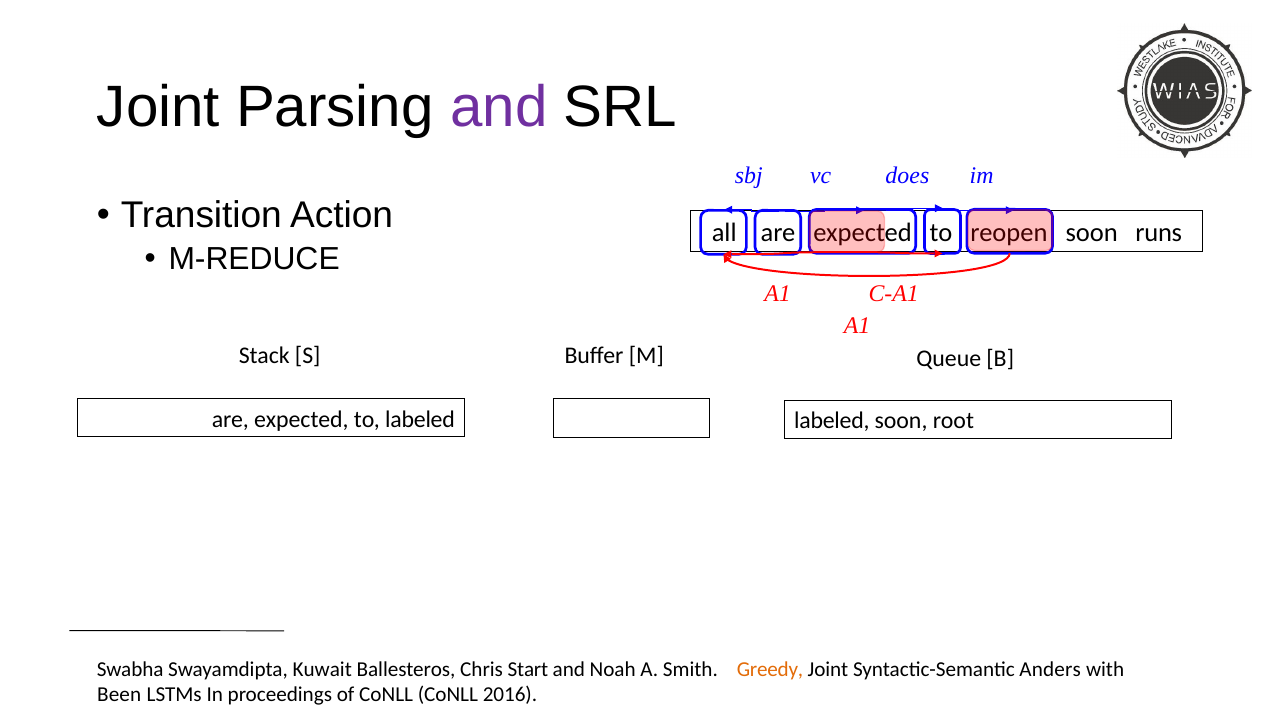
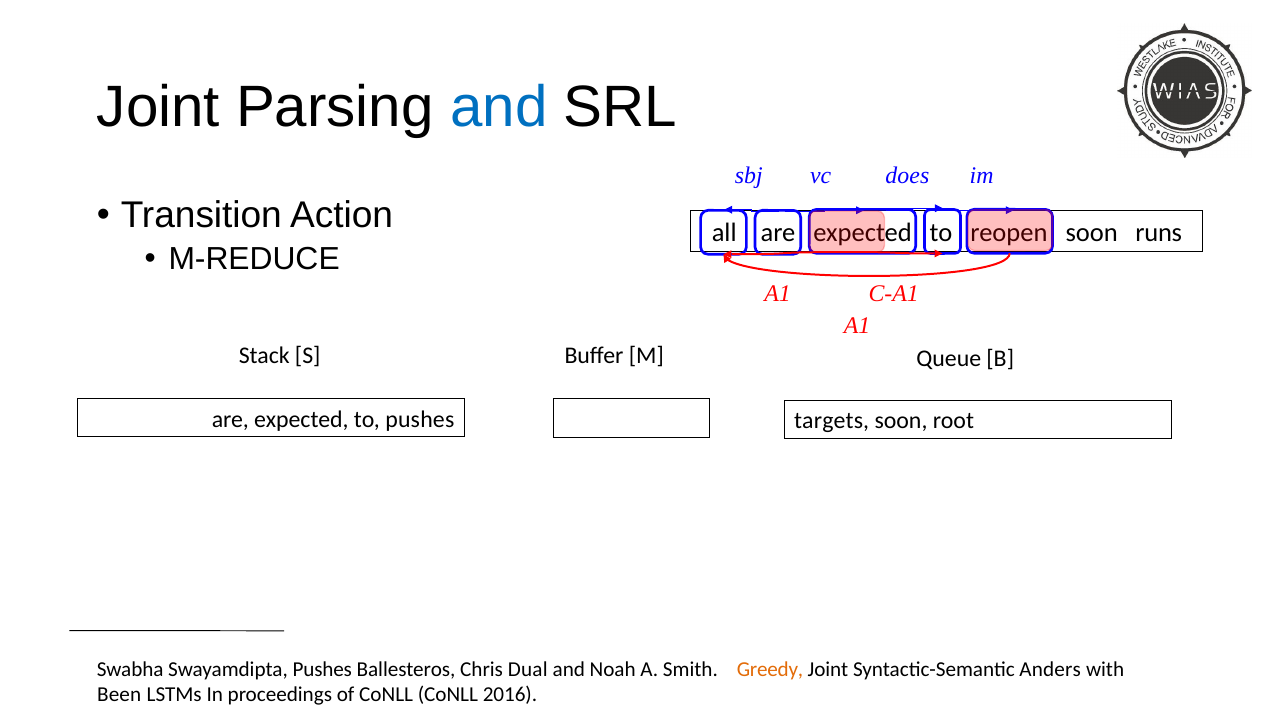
and at (499, 107) colour: purple -> blue
to labeled: labeled -> pushes
labeled at (832, 421): labeled -> targets
Swayamdipta Kuwait: Kuwait -> Pushes
Start: Start -> Dual
